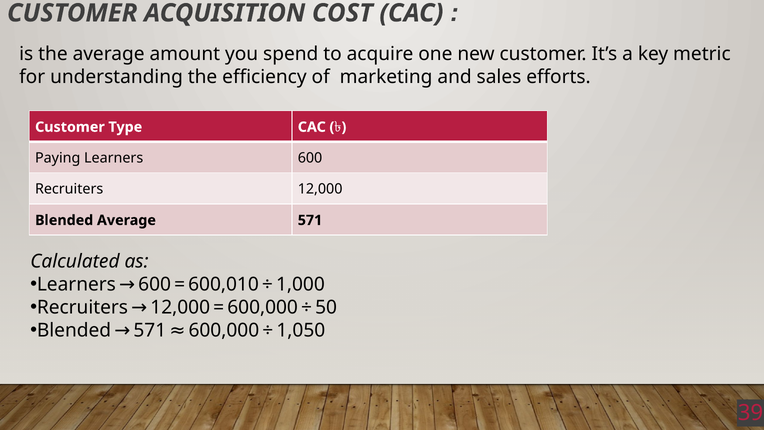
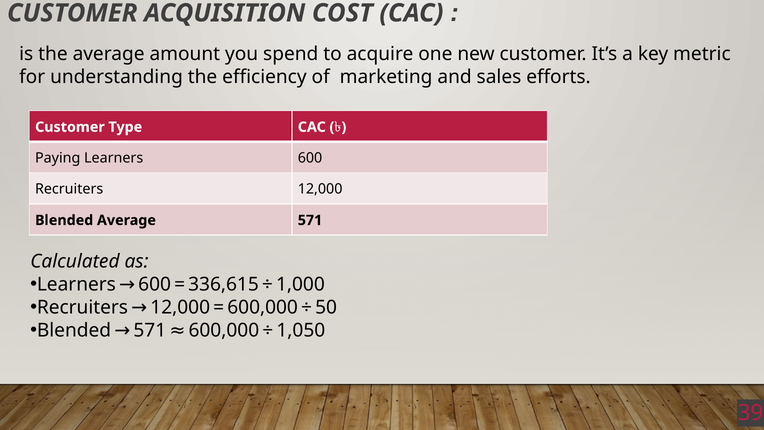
600,010: 600,010 -> 336,615
